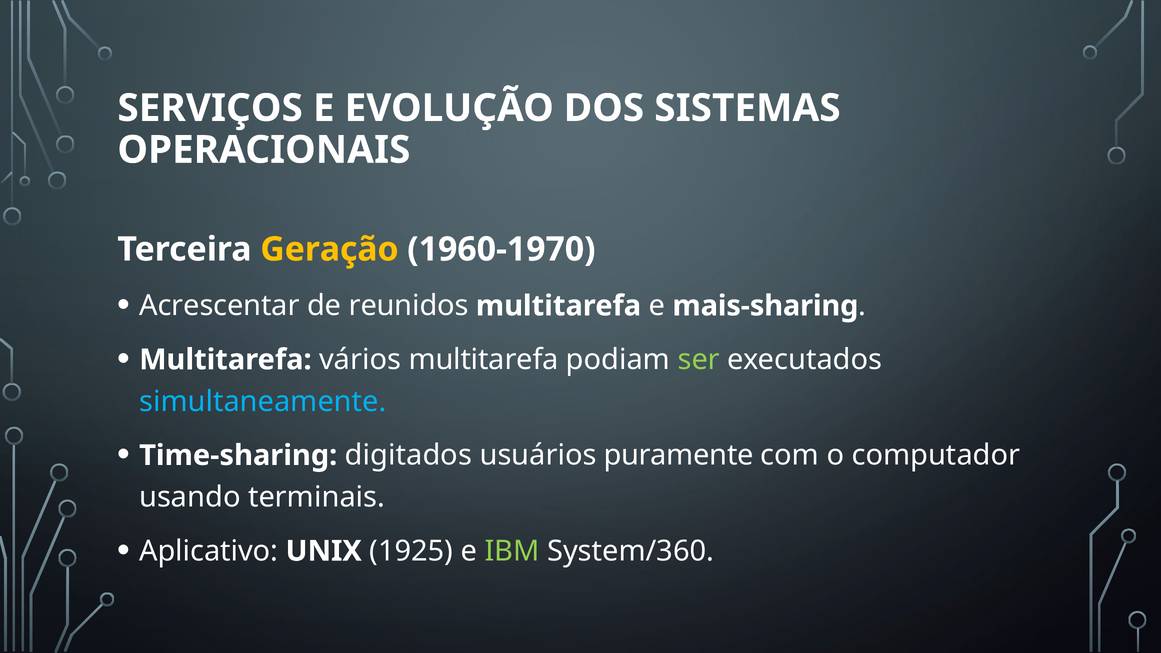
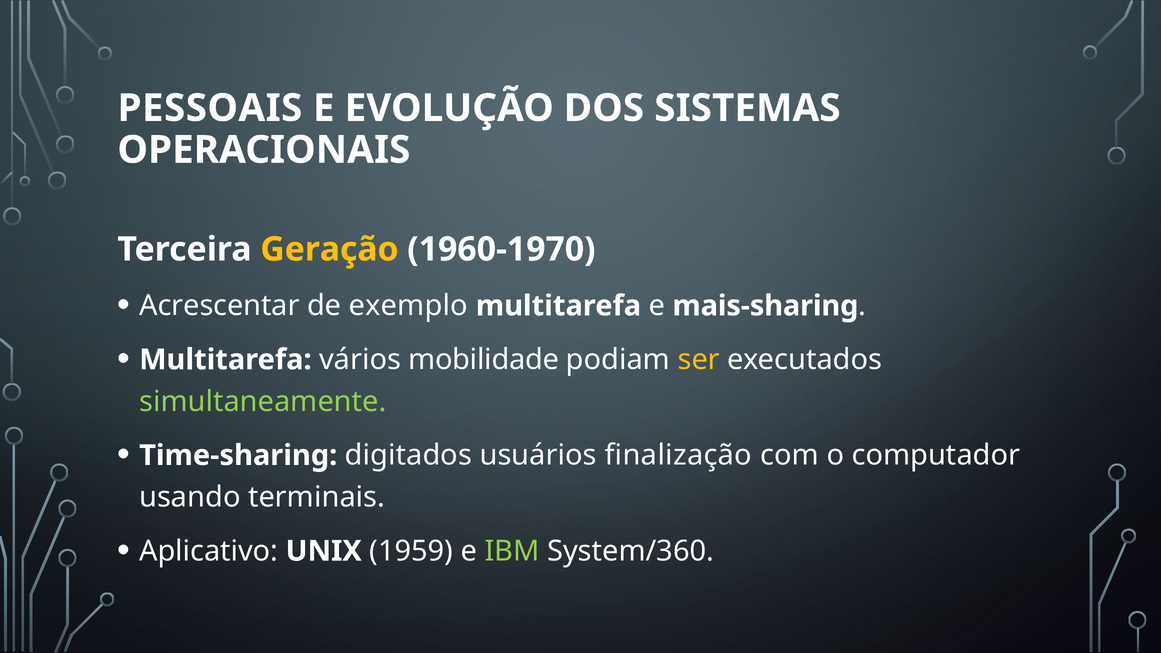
SERVIÇOS: SERVIÇOS -> PESSOAIS
reunidos: reunidos -> exemplo
vários multitarefa: multitarefa -> mobilidade
ser colour: light green -> yellow
simultaneamente colour: light blue -> light green
puramente: puramente -> finalização
1925: 1925 -> 1959
